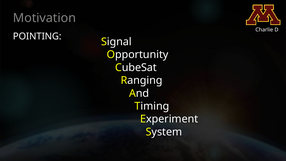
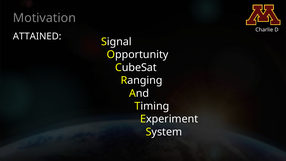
POINTING: POINTING -> ATTAINED
